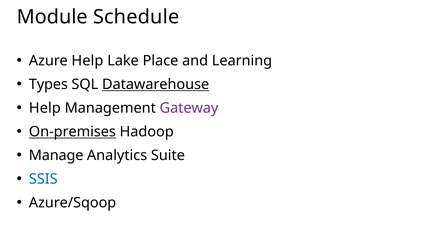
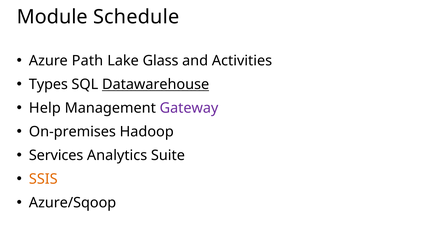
Azure Help: Help -> Path
Place: Place -> Glass
Learning: Learning -> Activities
On-premises underline: present -> none
Manage: Manage -> Services
SSIS colour: blue -> orange
